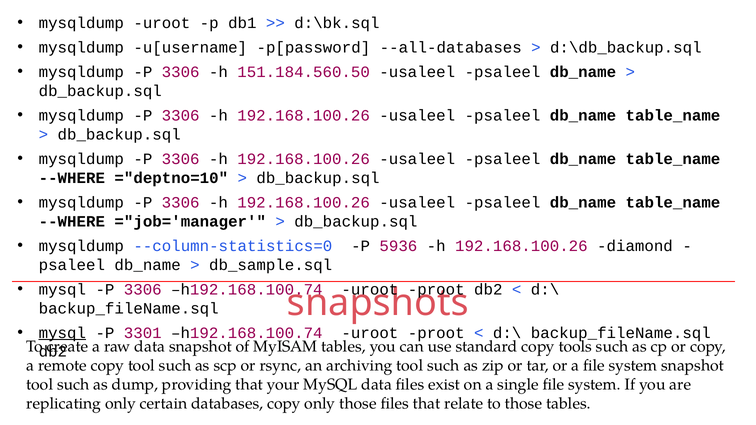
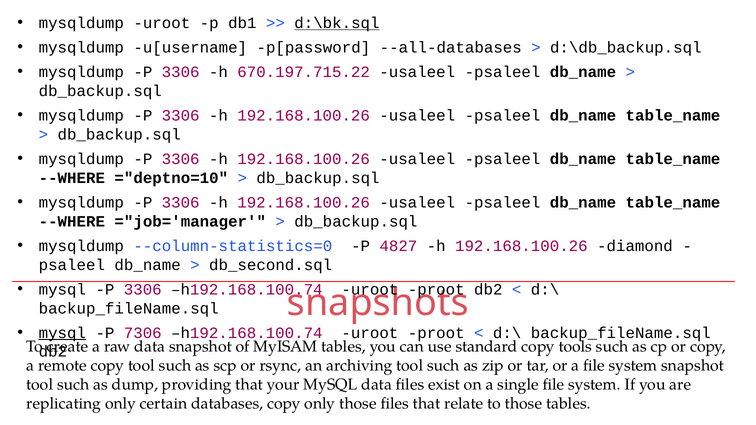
d:\bk.sql underline: none -> present
151.184.560.50: 151.184.560.50 -> 670.197.715.22
5936: 5936 -> 4827
db_sample.sql: db_sample.sql -> db_second.sql
3301: 3301 -> 7306
